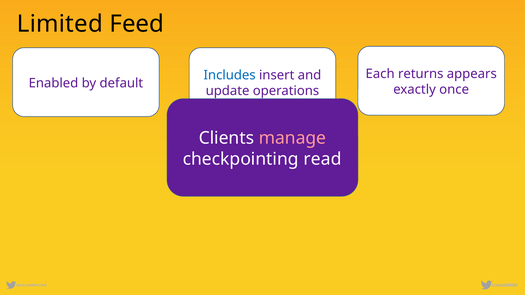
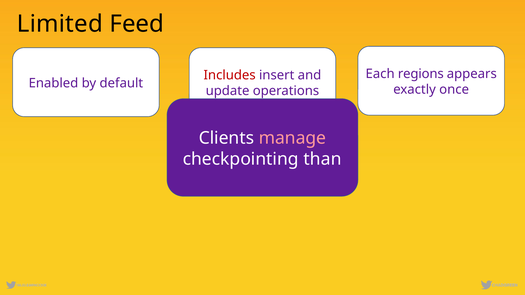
returns: returns -> regions
Includes colour: blue -> red
read: read -> than
